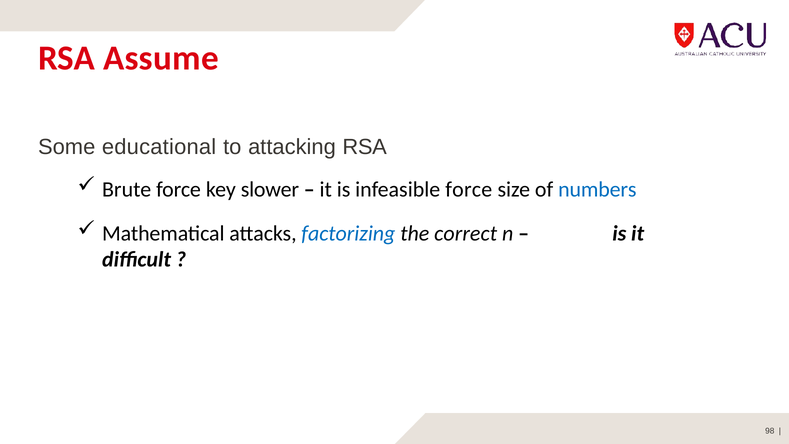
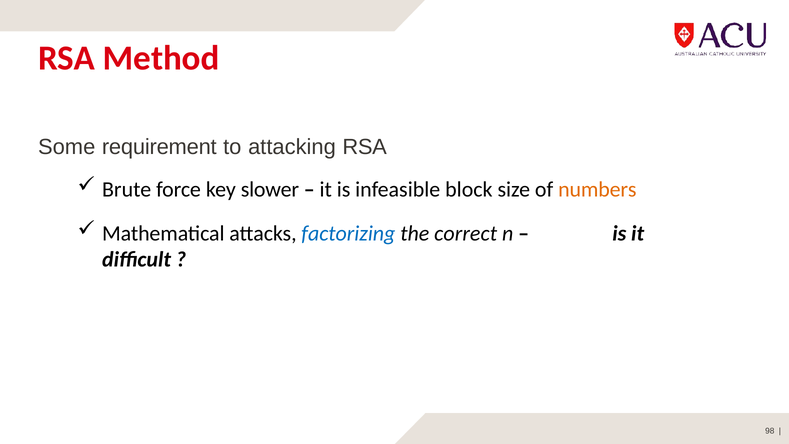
Assume: Assume -> Method
educational: educational -> requirement
infeasible force: force -> block
numbers colour: blue -> orange
